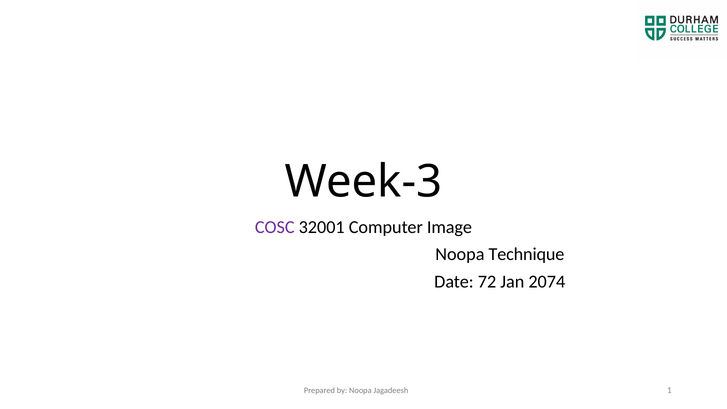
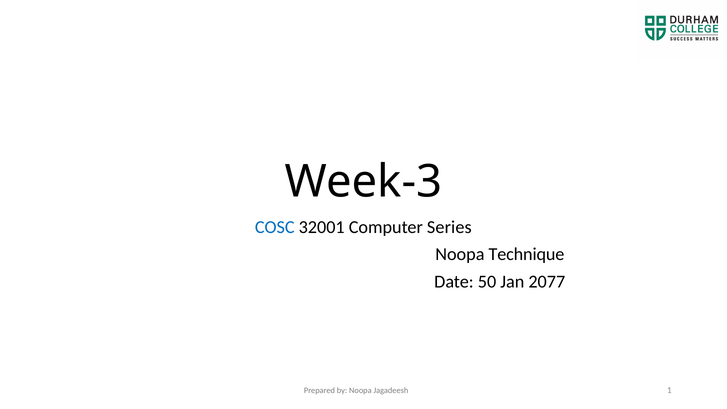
COSC colour: purple -> blue
Image: Image -> Series
72: 72 -> 50
2074: 2074 -> 2077
